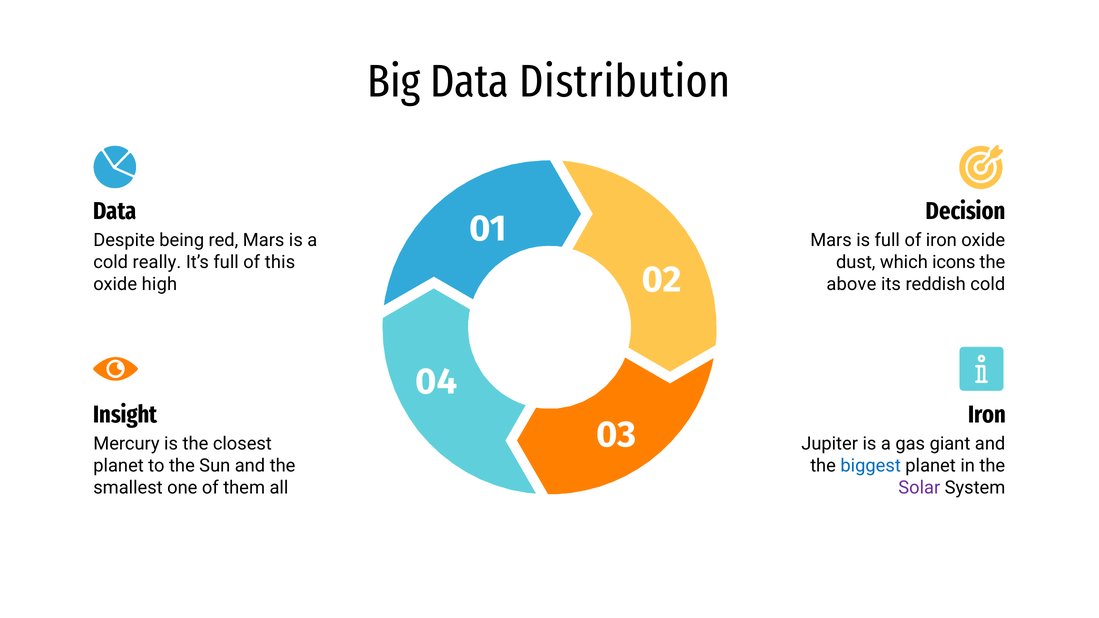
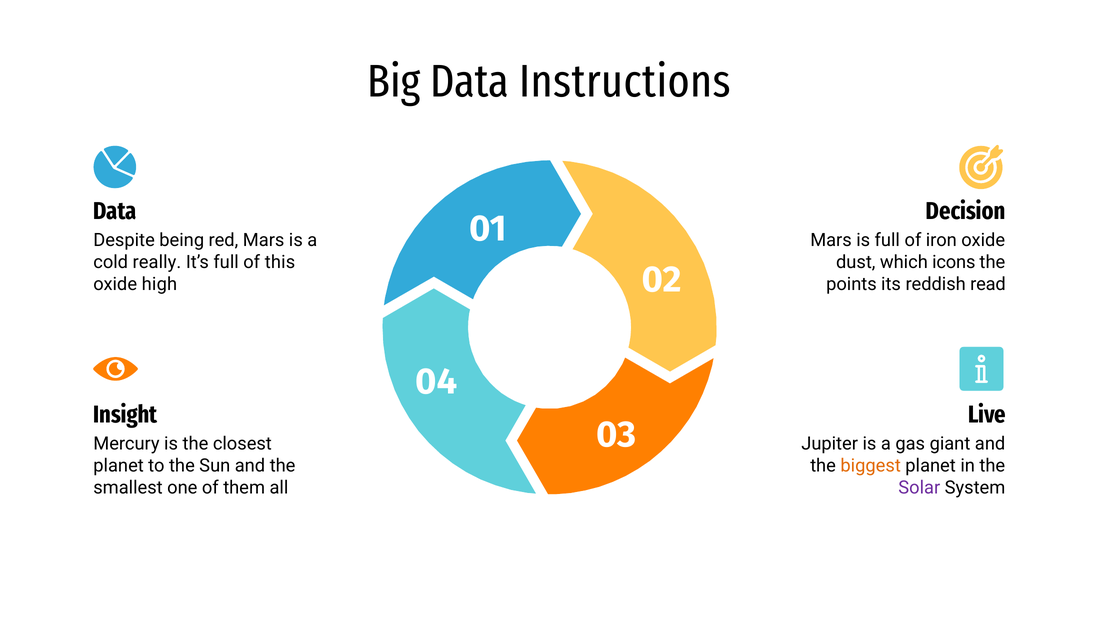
Distribution: Distribution -> Instructions
above: above -> points
reddish cold: cold -> read
Iron at (987, 415): Iron -> Live
biggest colour: blue -> orange
